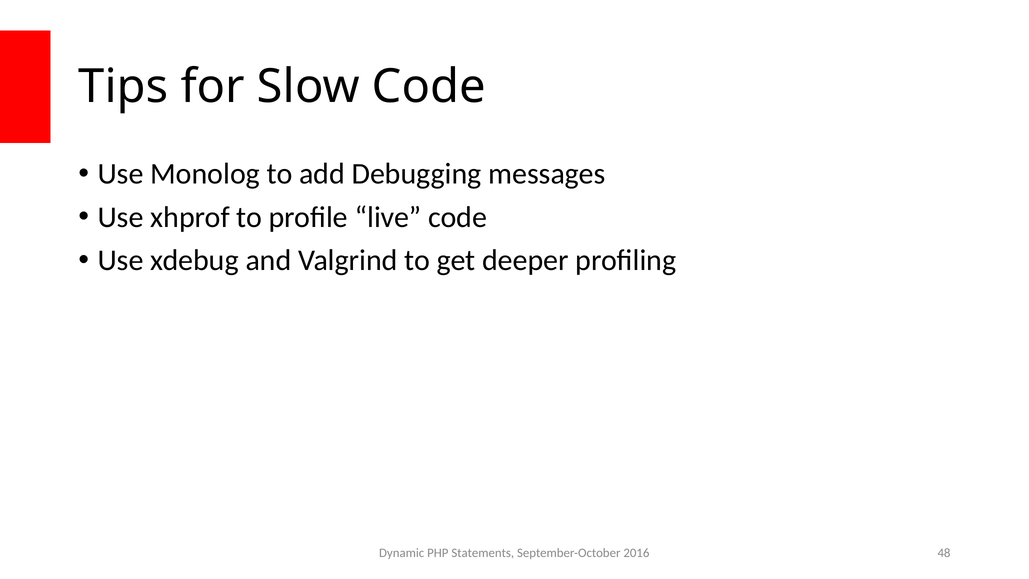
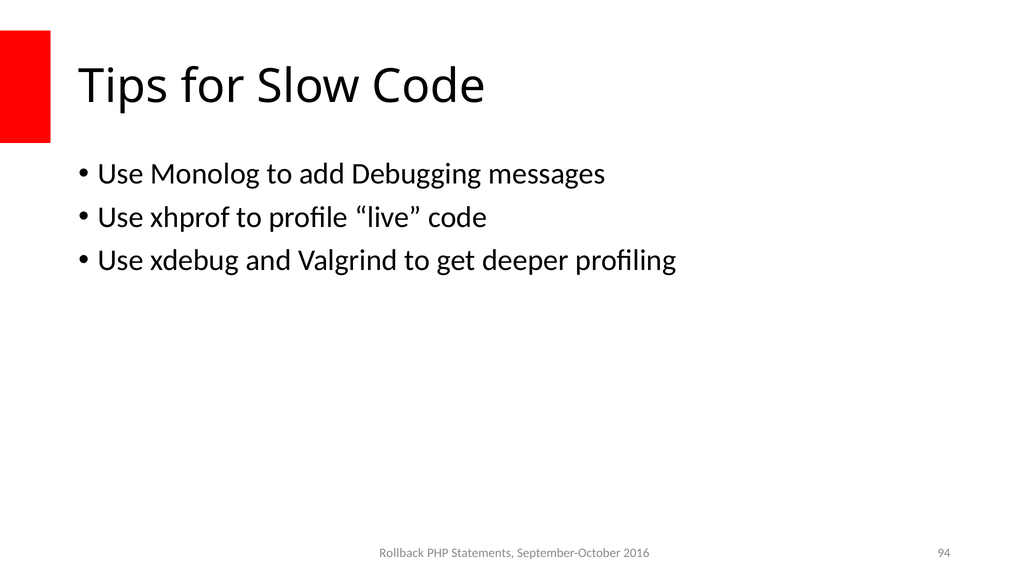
Dynamic: Dynamic -> Rollback
48: 48 -> 94
